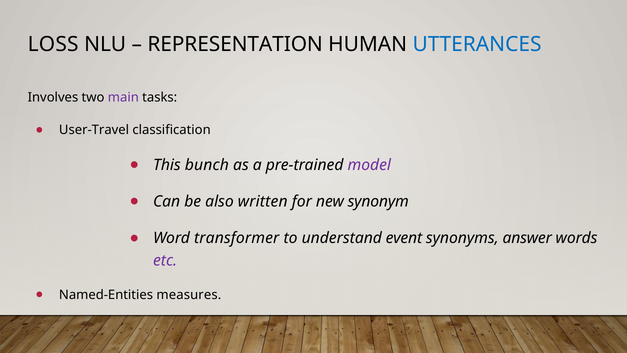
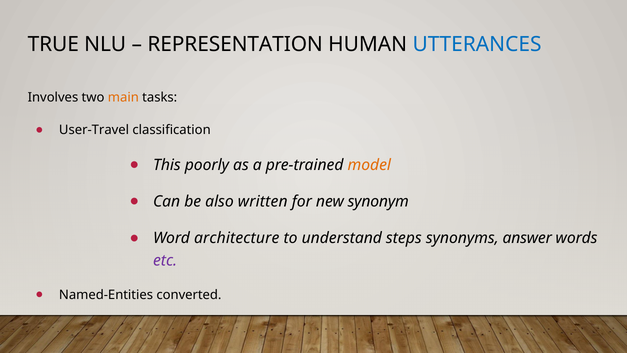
LOSS: LOSS -> TRUE
main colour: purple -> orange
bunch: bunch -> poorly
model colour: purple -> orange
transformer: transformer -> architecture
event: event -> steps
measures: measures -> converted
